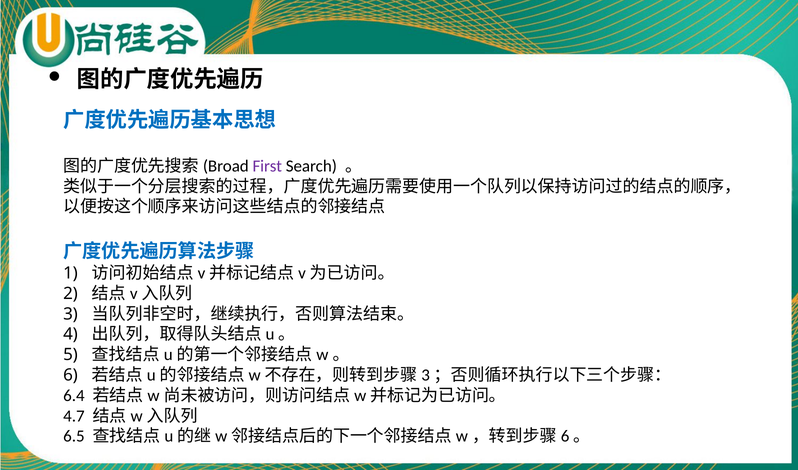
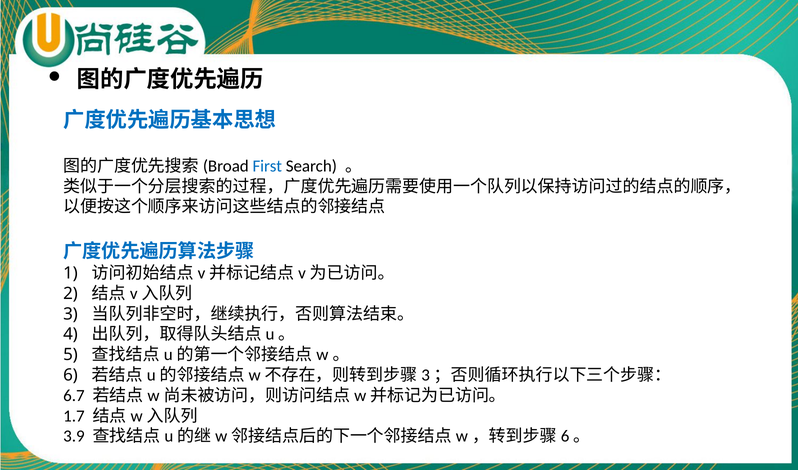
First colour: purple -> blue
6.4: 6.4 -> 6.7
4.7: 4.7 -> 1.7
6.5: 6.5 -> 3.9
